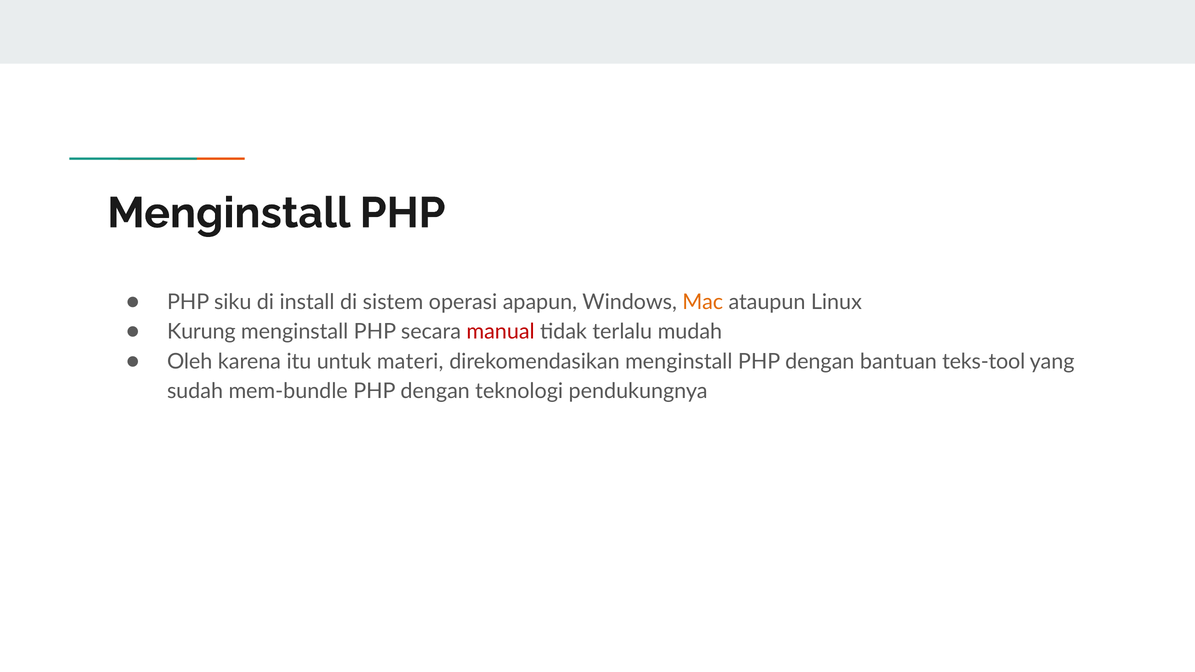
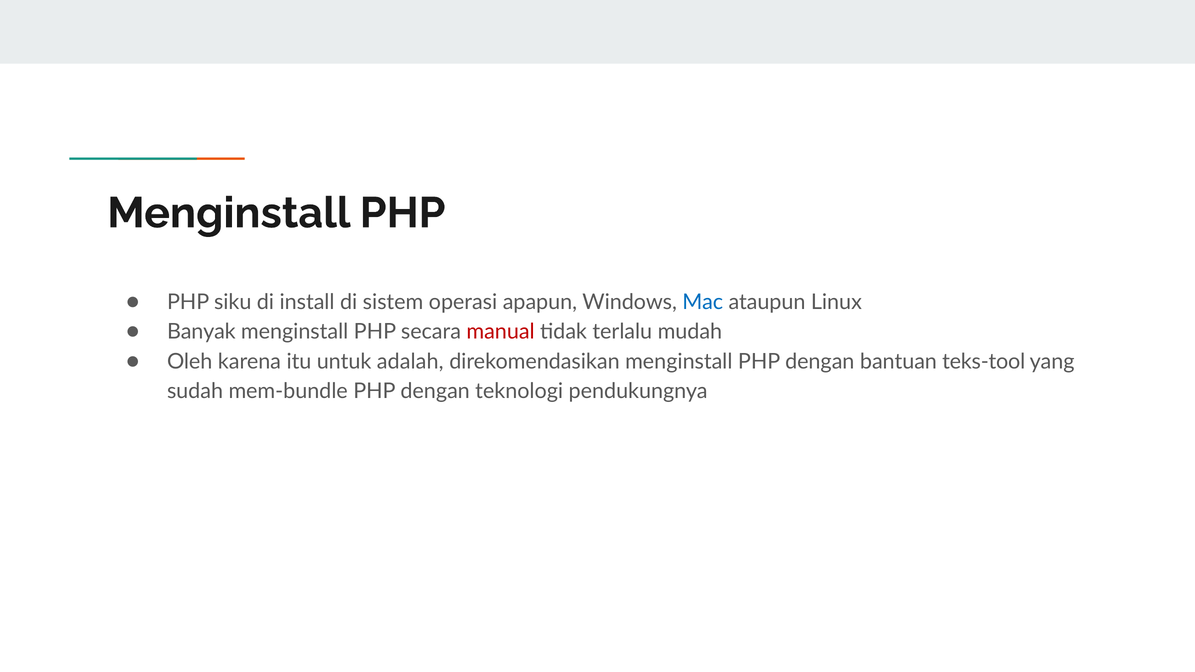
Mac colour: orange -> blue
Kurung: Kurung -> Banyak
materi: materi -> adalah
